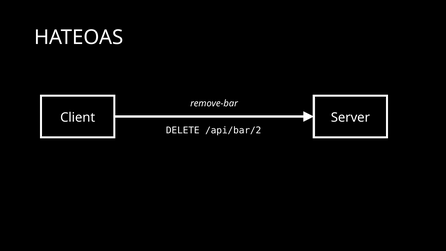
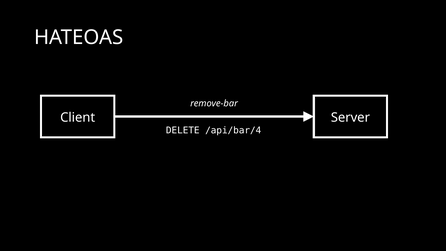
/api/bar/2: /api/bar/2 -> /api/bar/4
